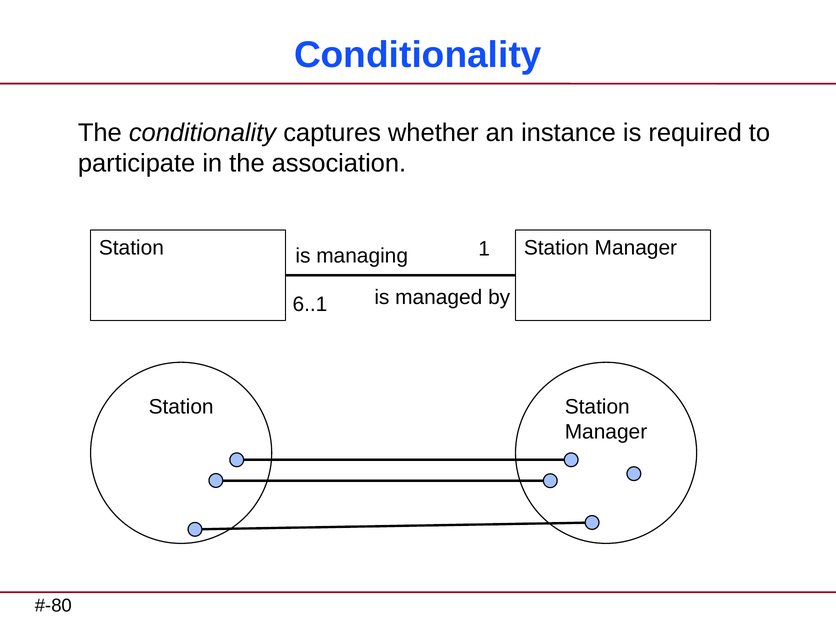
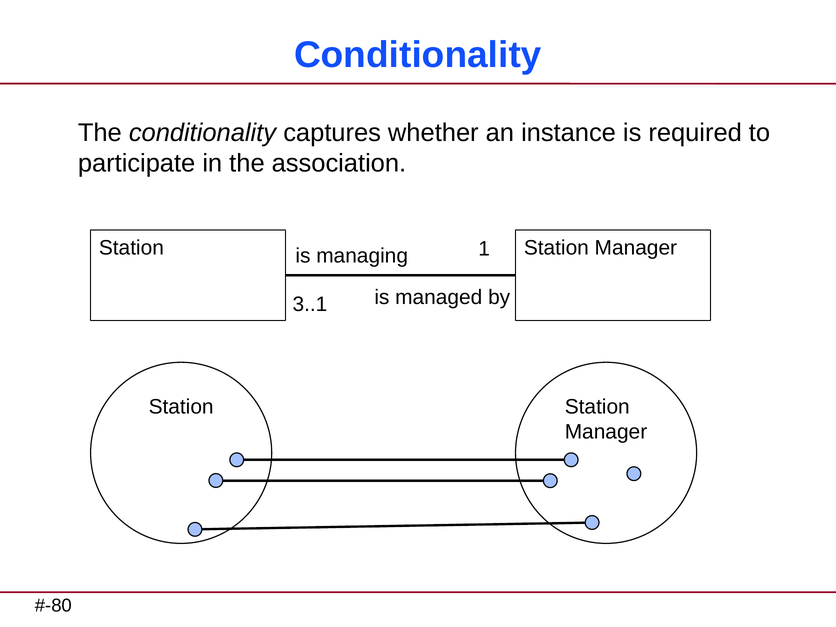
6..1: 6..1 -> 3..1
